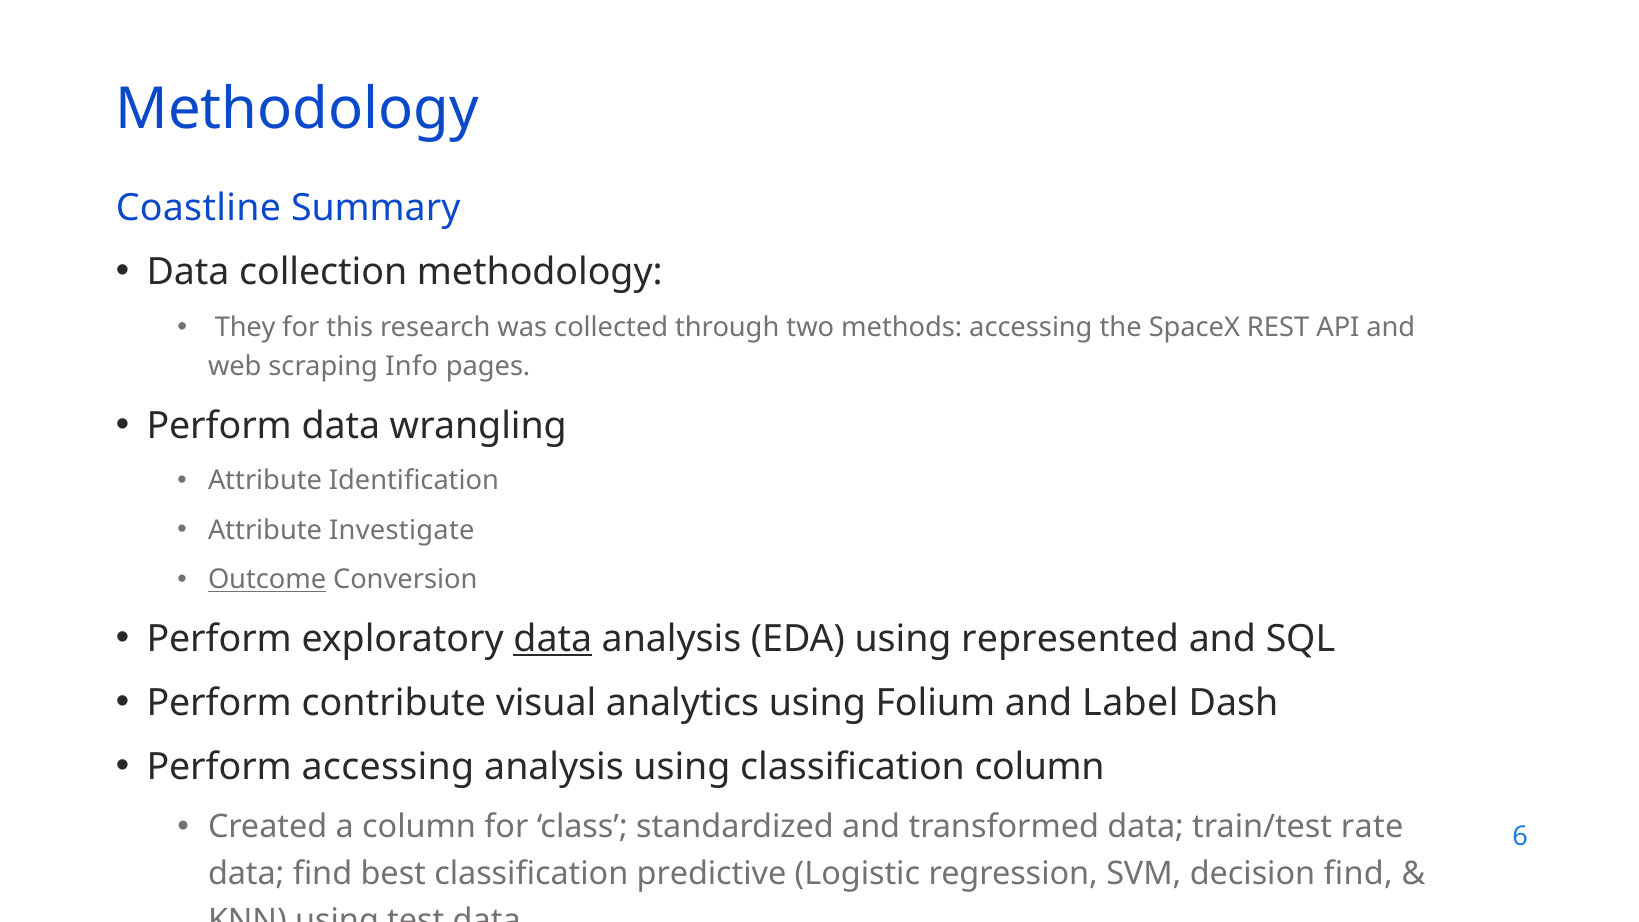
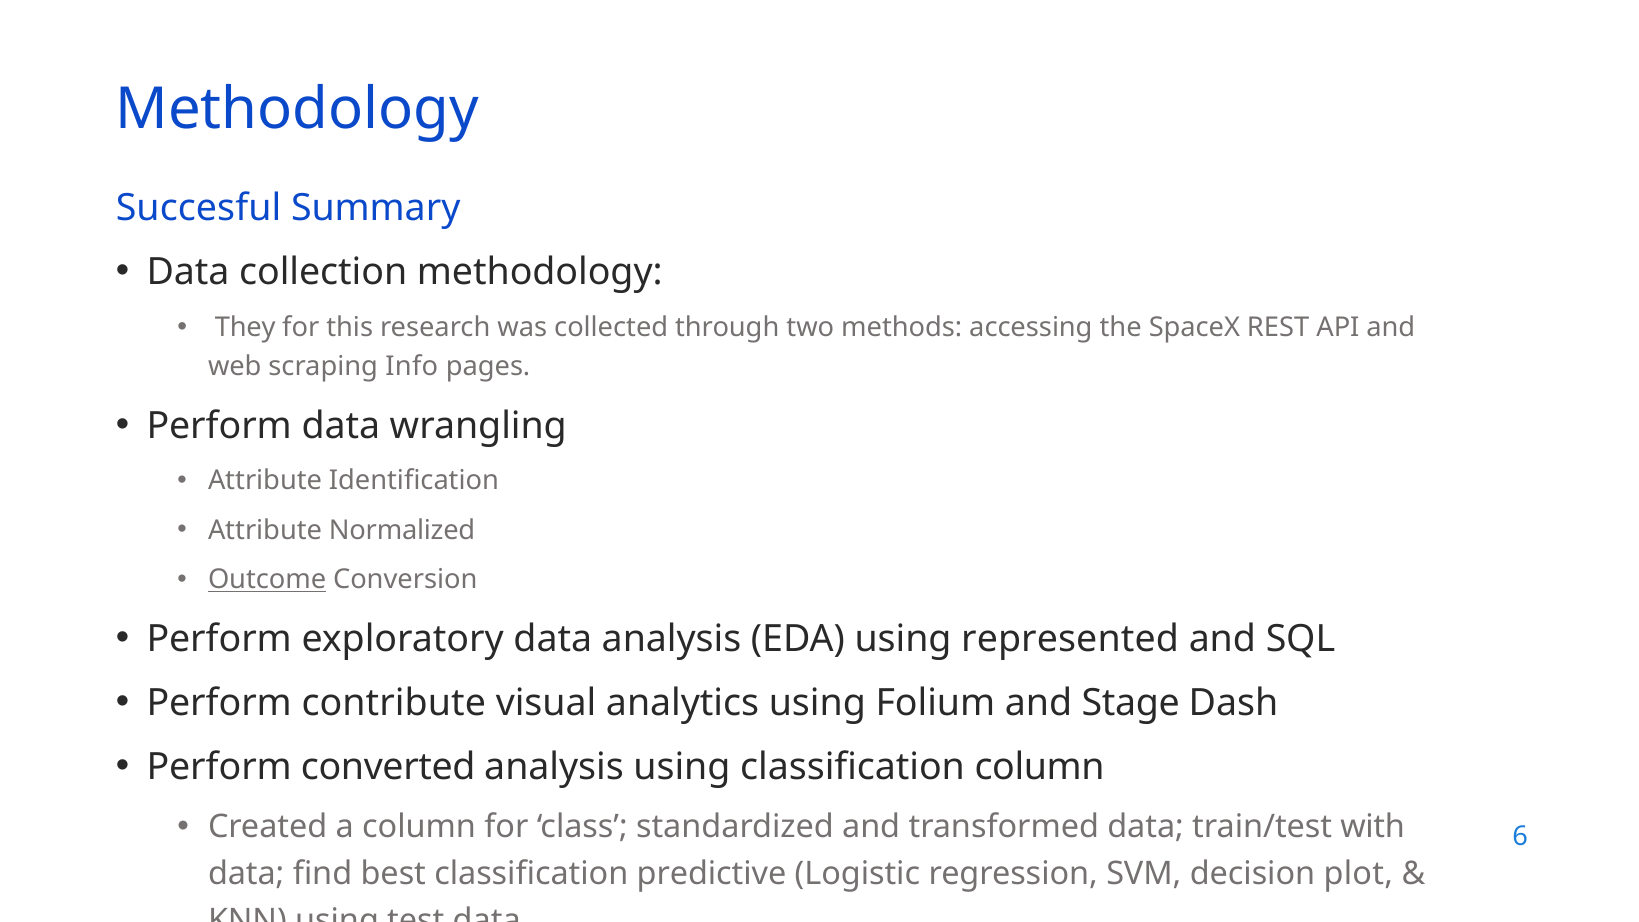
Coastline: Coastline -> Succesful
Investigate: Investigate -> Normalized
data at (553, 639) underline: present -> none
Label: Label -> Stage
Perform accessing: accessing -> converted
rate: rate -> with
decision find: find -> plot
